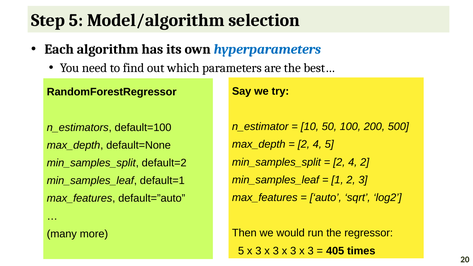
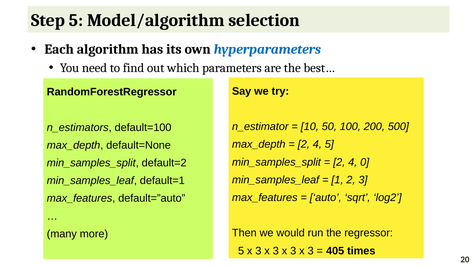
4 2: 2 -> 0
